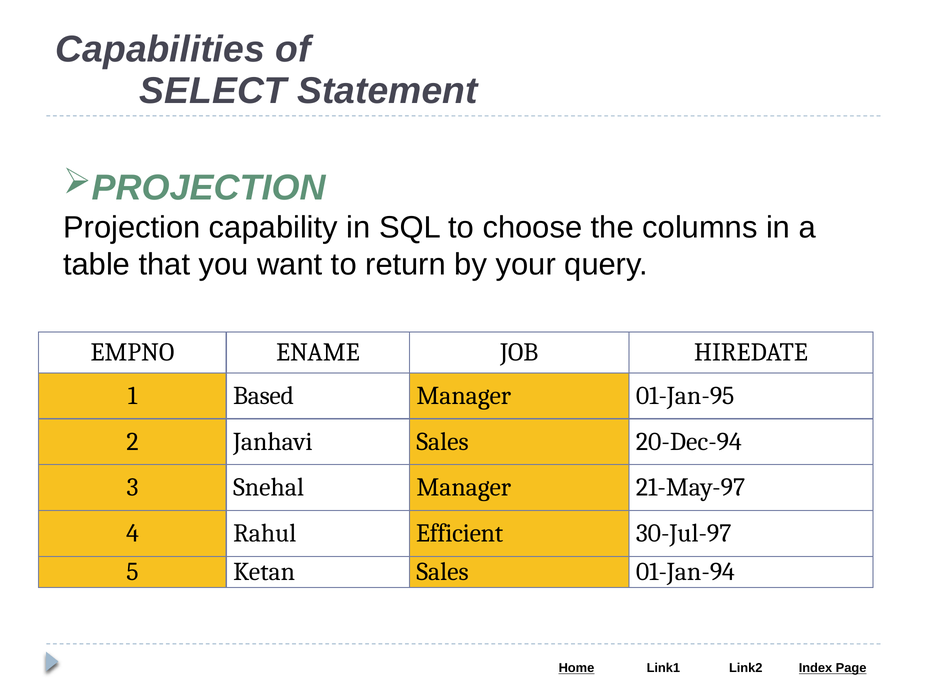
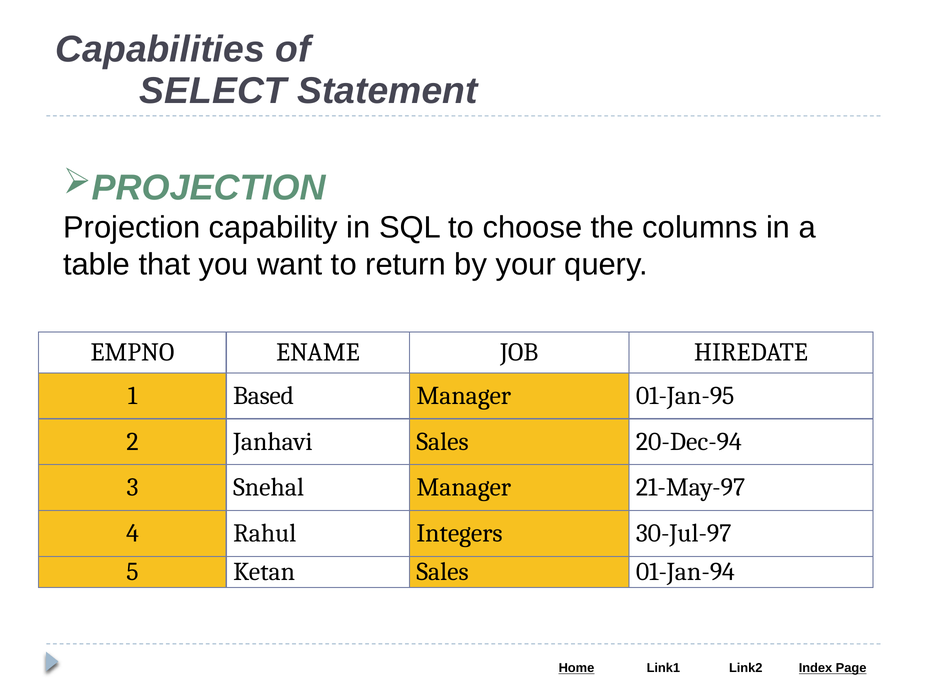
Efficient: Efficient -> Integers
